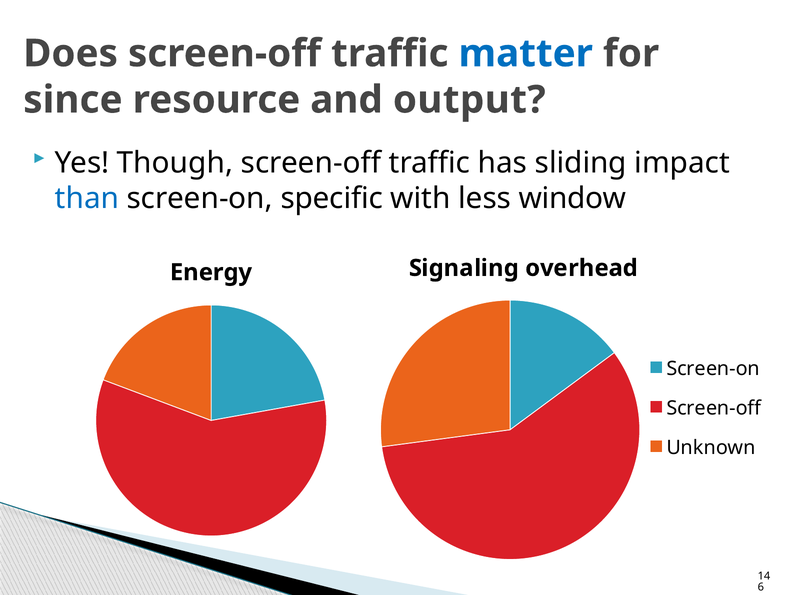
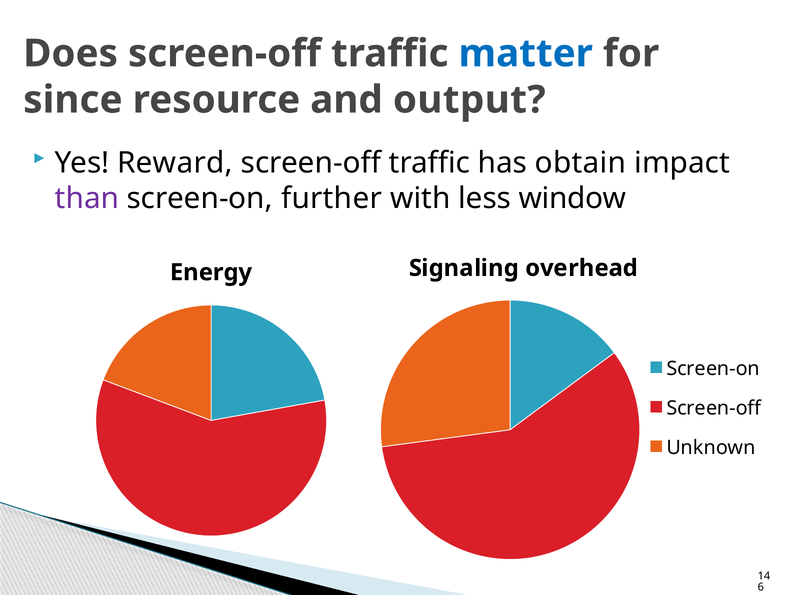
Though: Though -> Reward
sliding: sliding -> obtain
than colour: blue -> purple
specific: specific -> further
